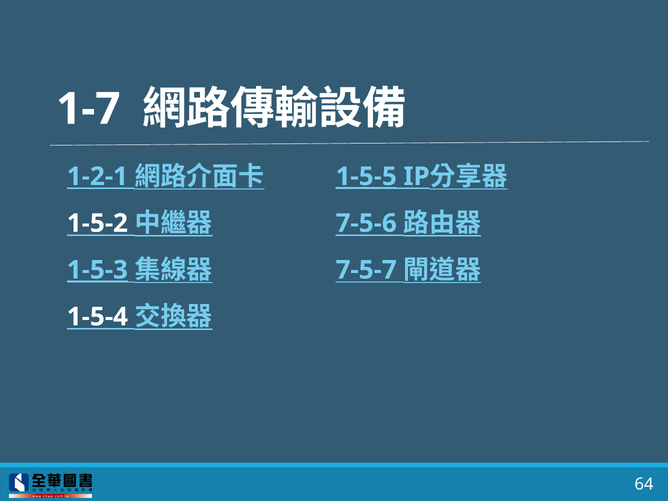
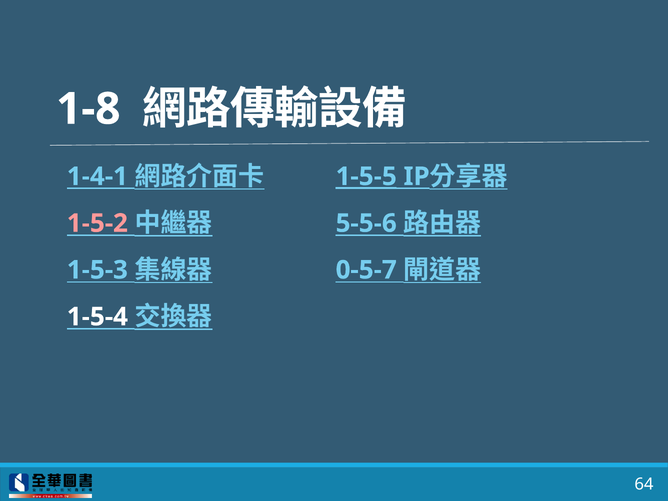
1-7: 1-7 -> 1-8
1-2-1: 1-2-1 -> 1-4-1
1-5-2 colour: white -> pink
7-5-6: 7-5-6 -> 5-5-6
1-5-3 underline: present -> none
7-5-7: 7-5-7 -> 0-5-7
